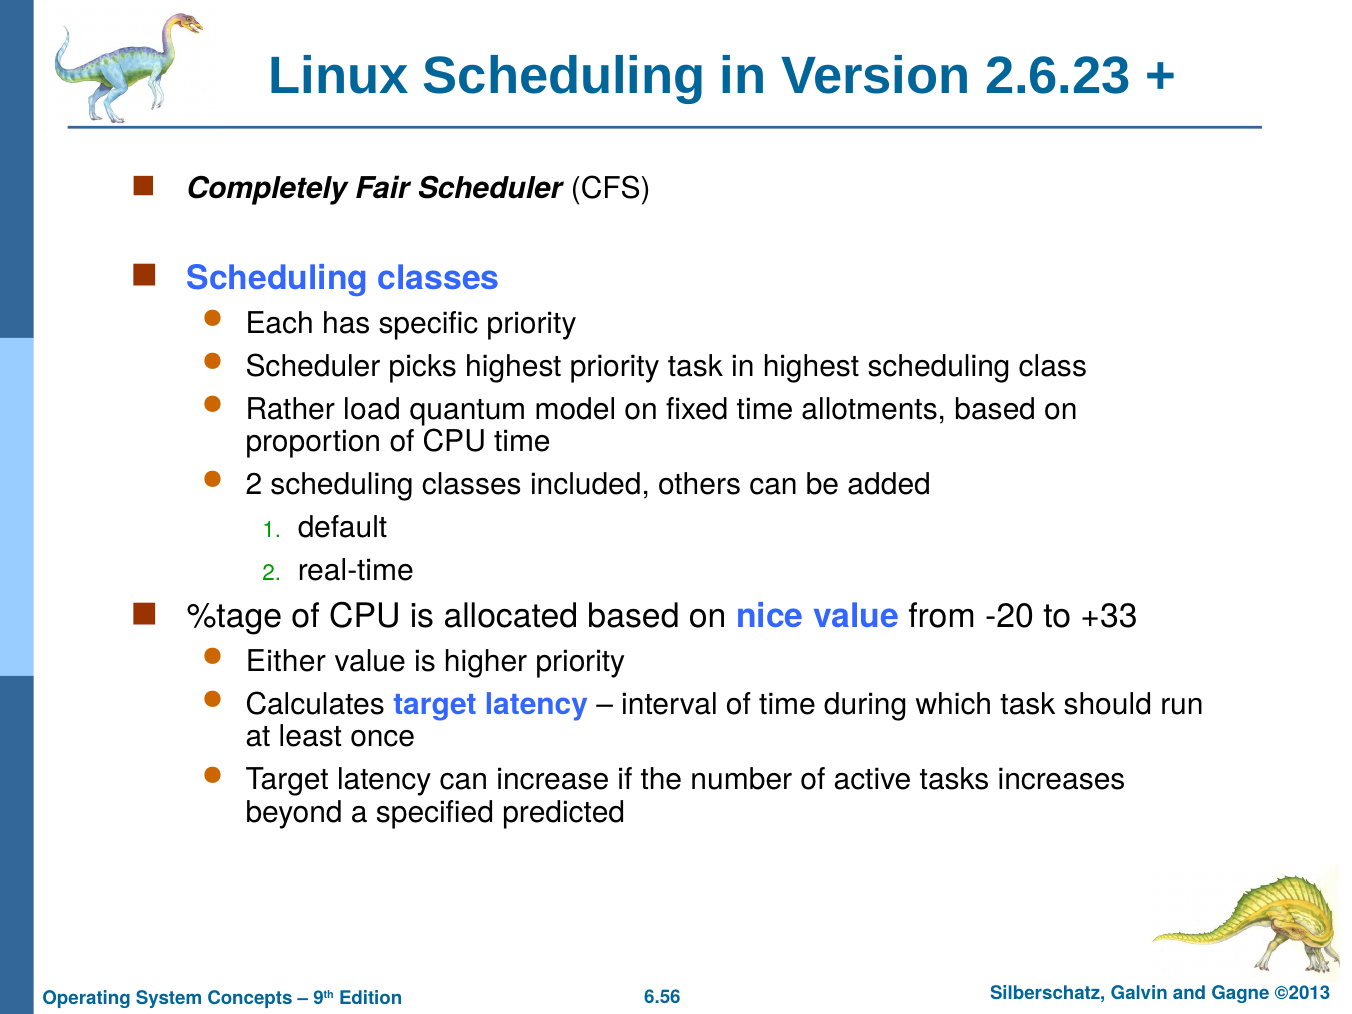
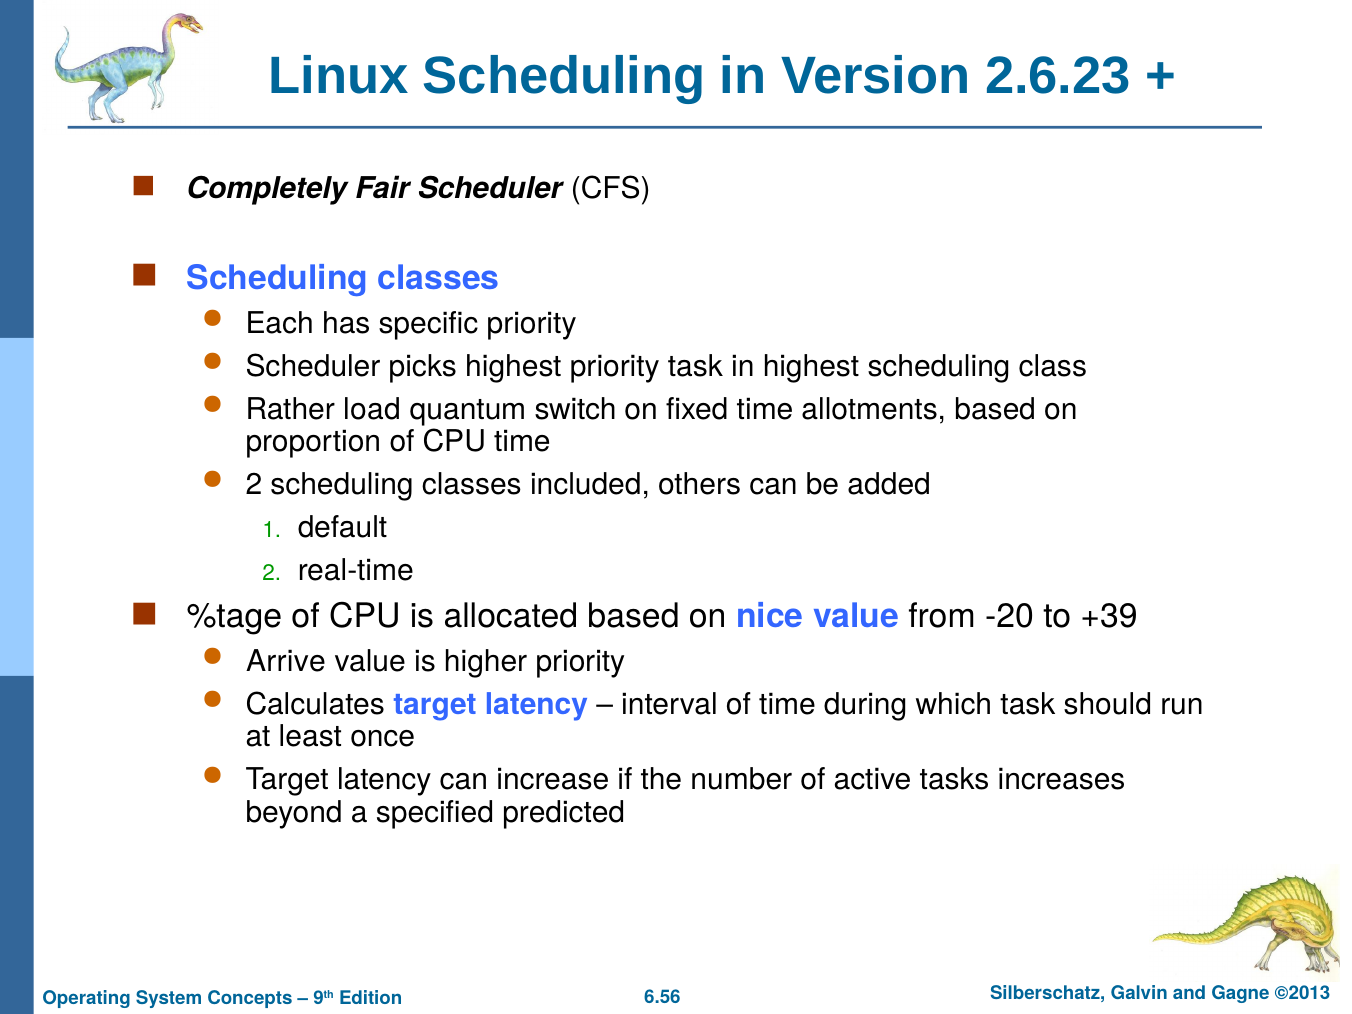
model: model -> switch
+33: +33 -> +39
Either: Either -> Arrive
